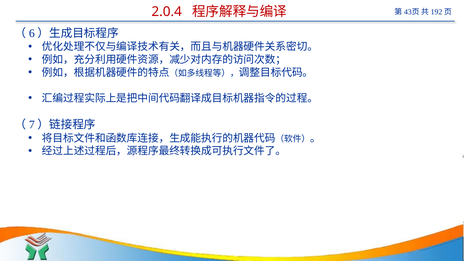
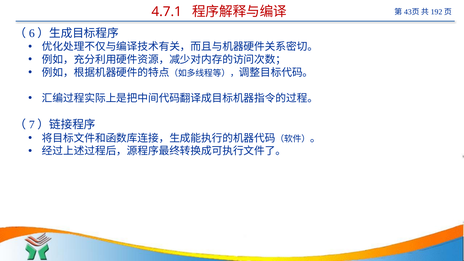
2.0.4: 2.0.4 -> 4.7.1
